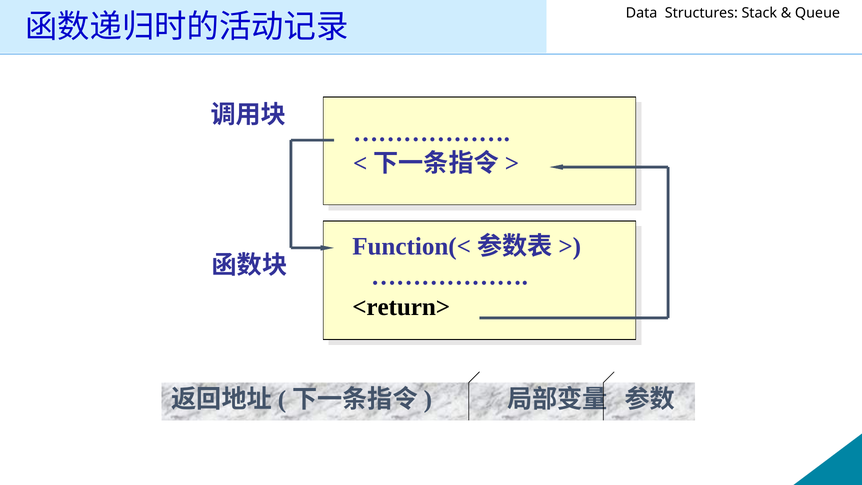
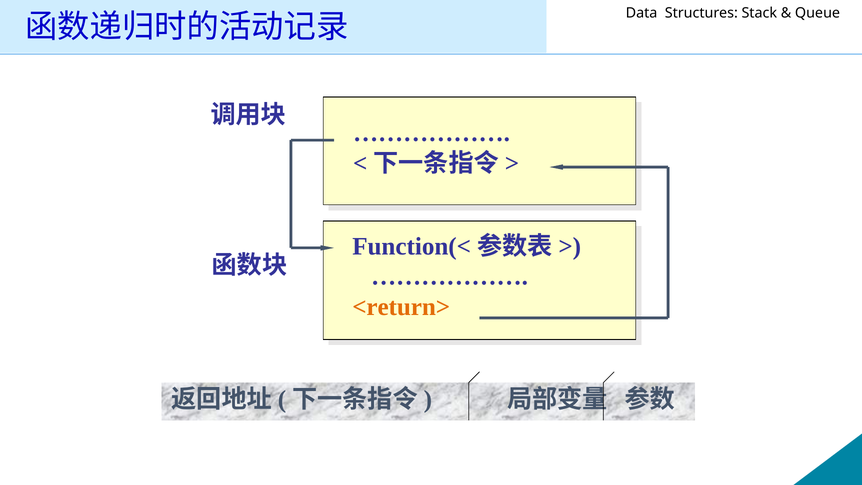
<return> colour: black -> orange
